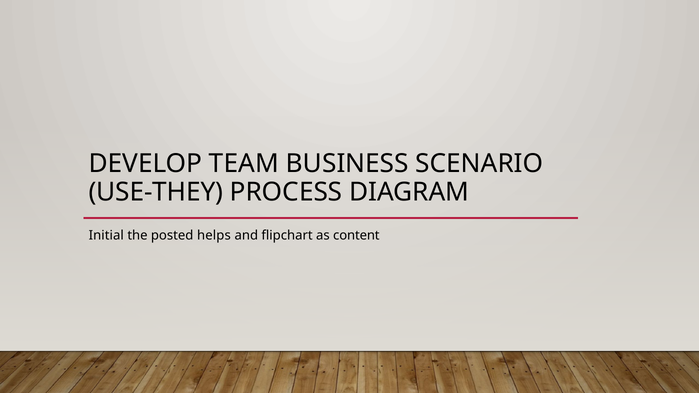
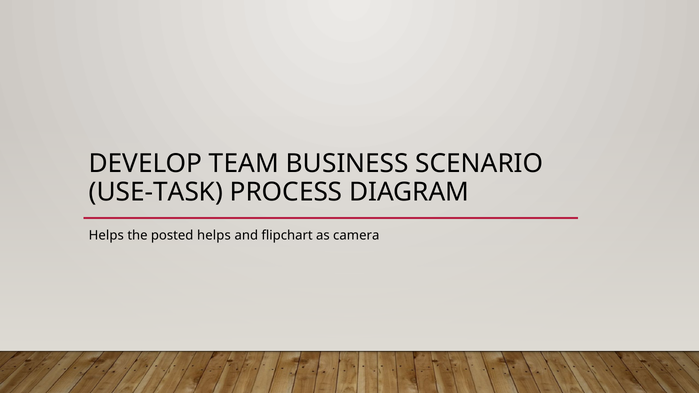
USE-THEY: USE-THEY -> USE-TASK
Initial at (106, 235): Initial -> Helps
content: content -> camera
